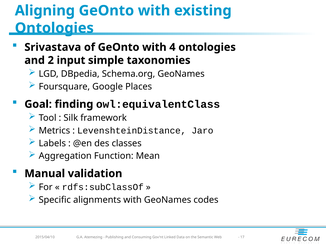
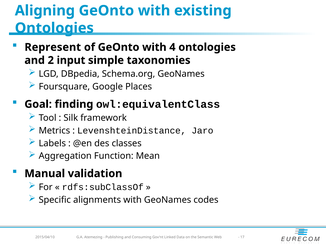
Srivastava: Srivastava -> Represent
